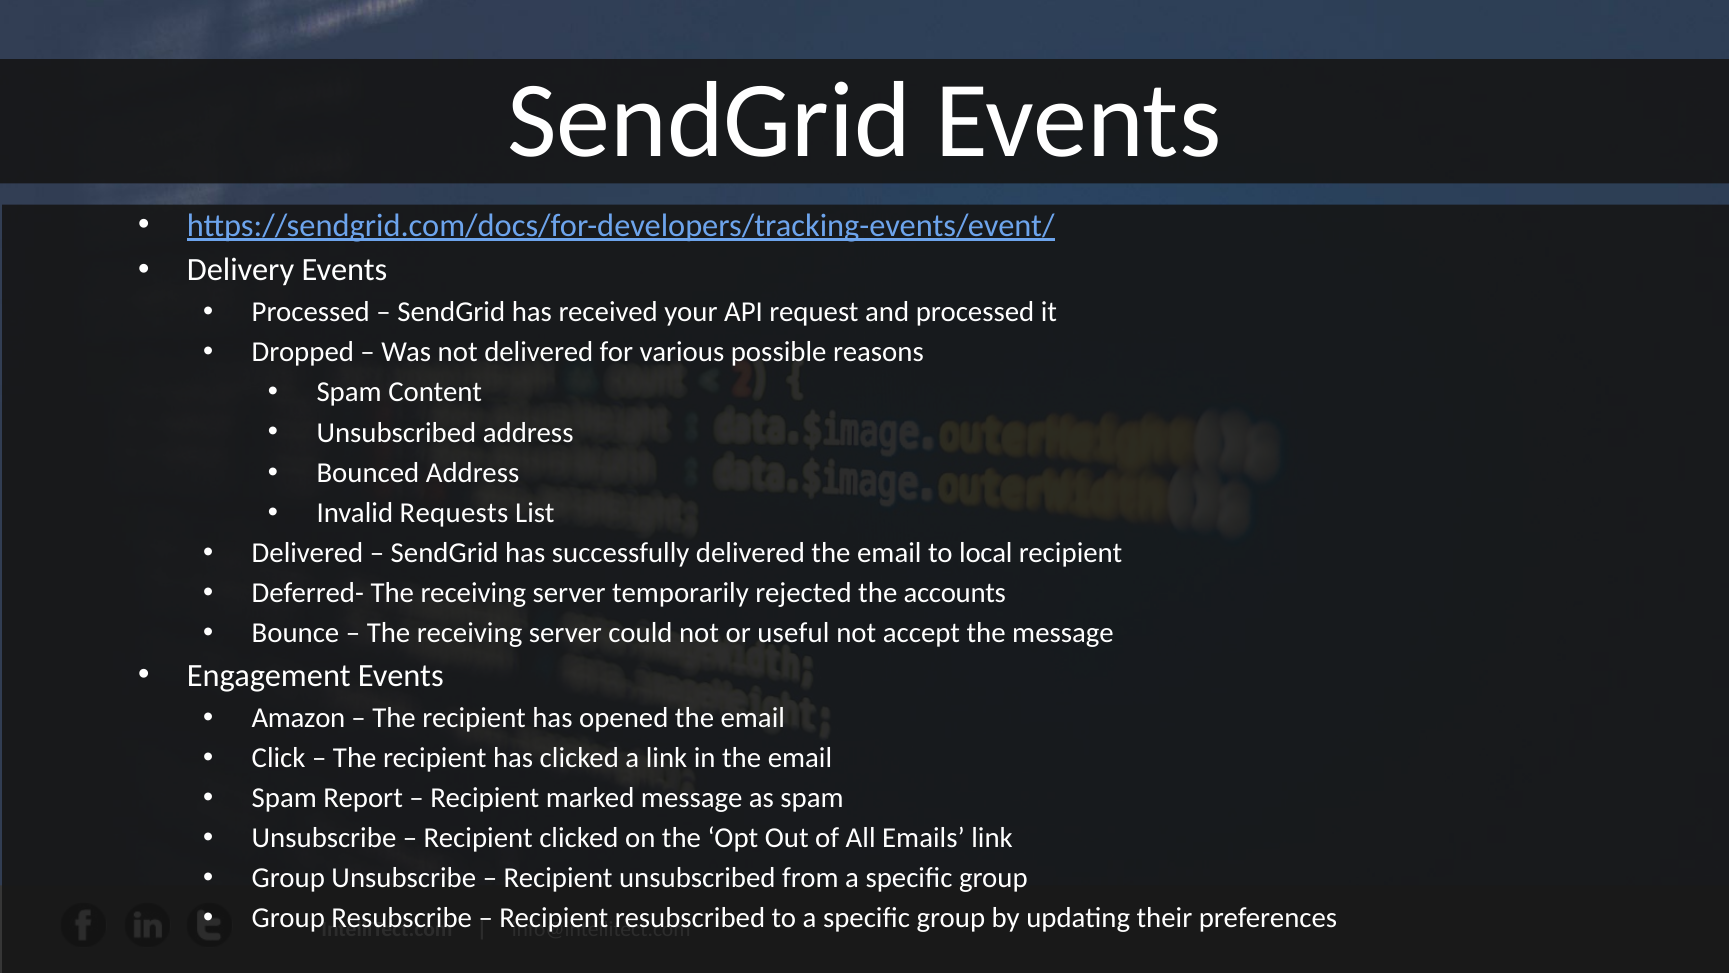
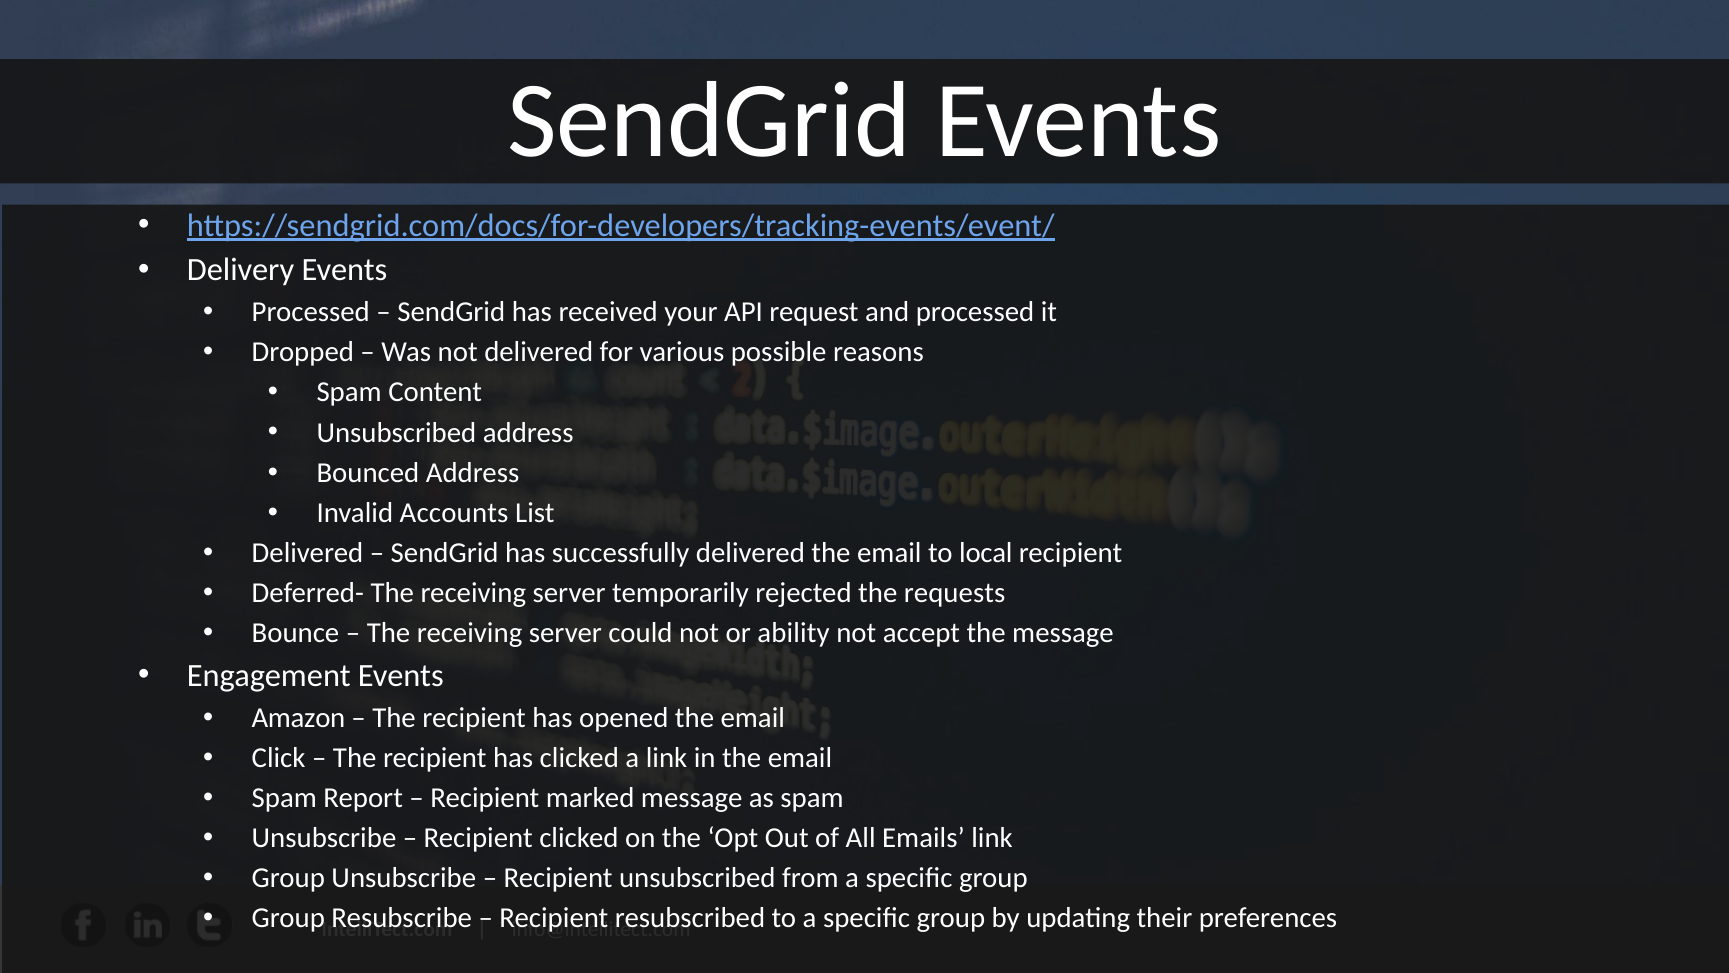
Requests: Requests -> Accounts
accounts: accounts -> requests
useful: useful -> ability
